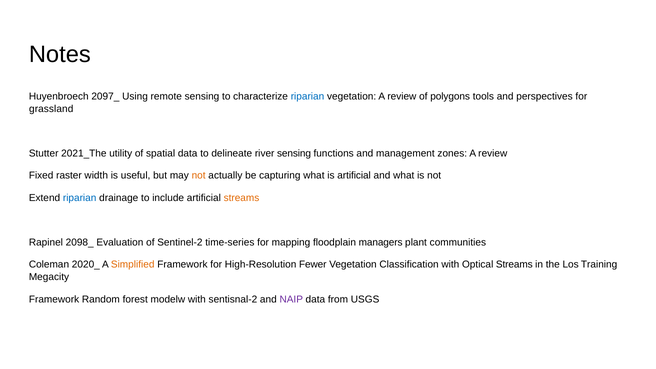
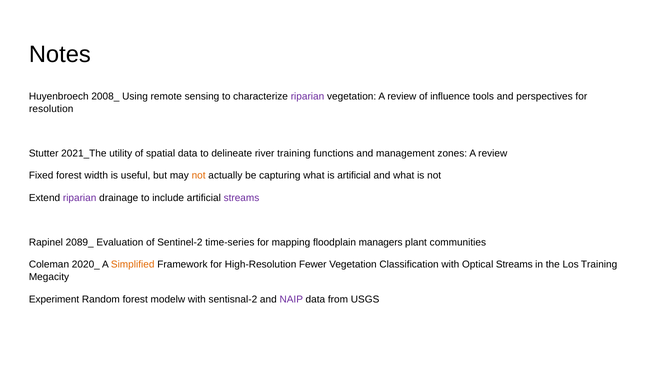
2097_: 2097_ -> 2008_
riparian at (308, 96) colour: blue -> purple
polygons: polygons -> influence
grassland: grassland -> resolution
river sensing: sensing -> training
Fixed raster: raster -> forest
riparian at (80, 198) colour: blue -> purple
streams at (241, 198) colour: orange -> purple
2098_: 2098_ -> 2089_
Framework at (54, 299): Framework -> Experiment
